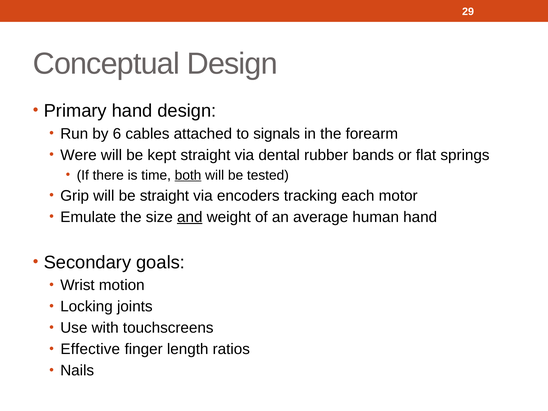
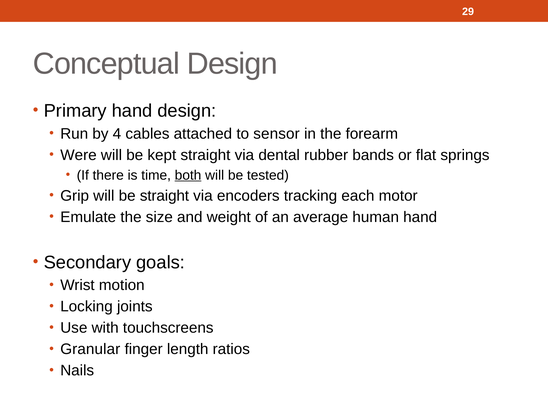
6: 6 -> 4
signals: signals -> sensor
and underline: present -> none
Effective: Effective -> Granular
